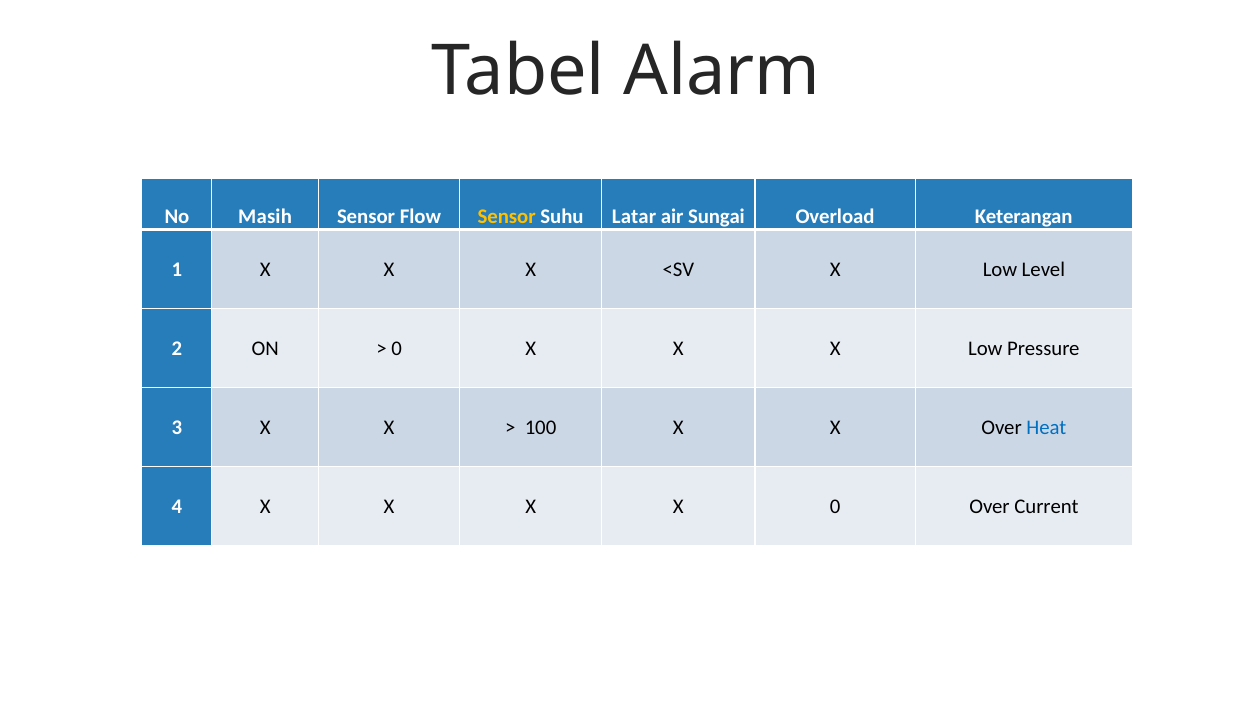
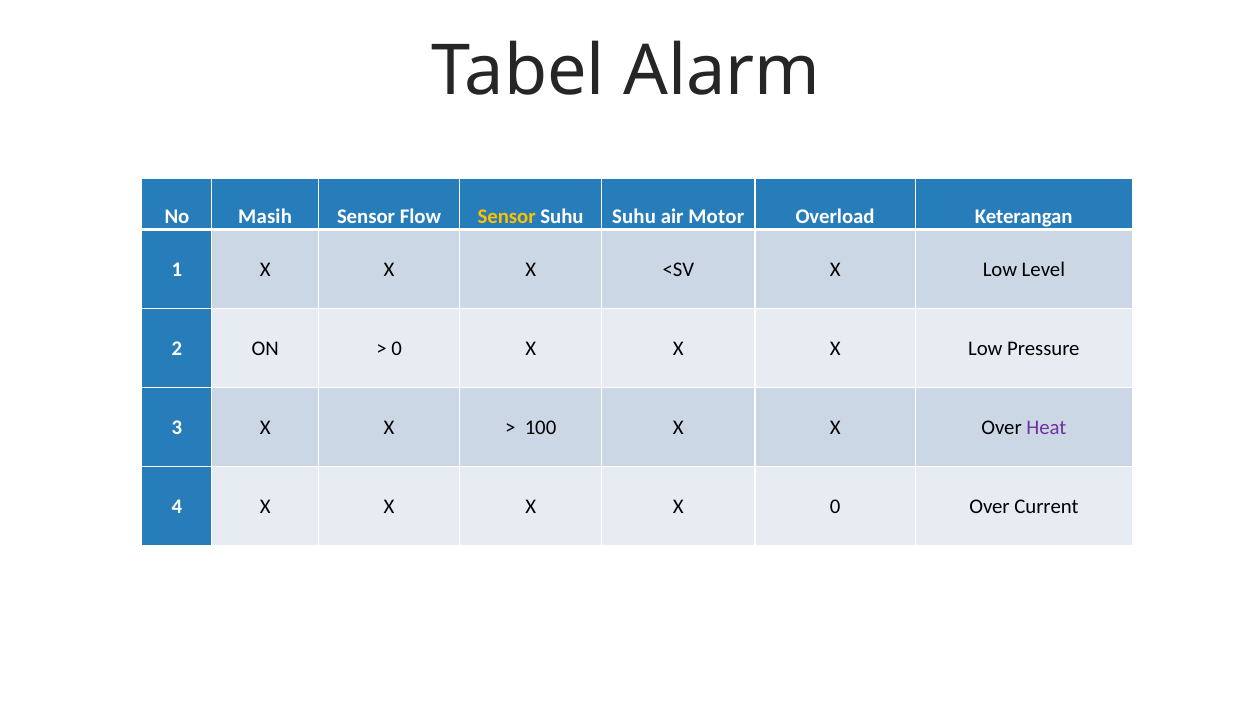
Suhu Latar: Latar -> Suhu
Sungai: Sungai -> Motor
Heat colour: blue -> purple
